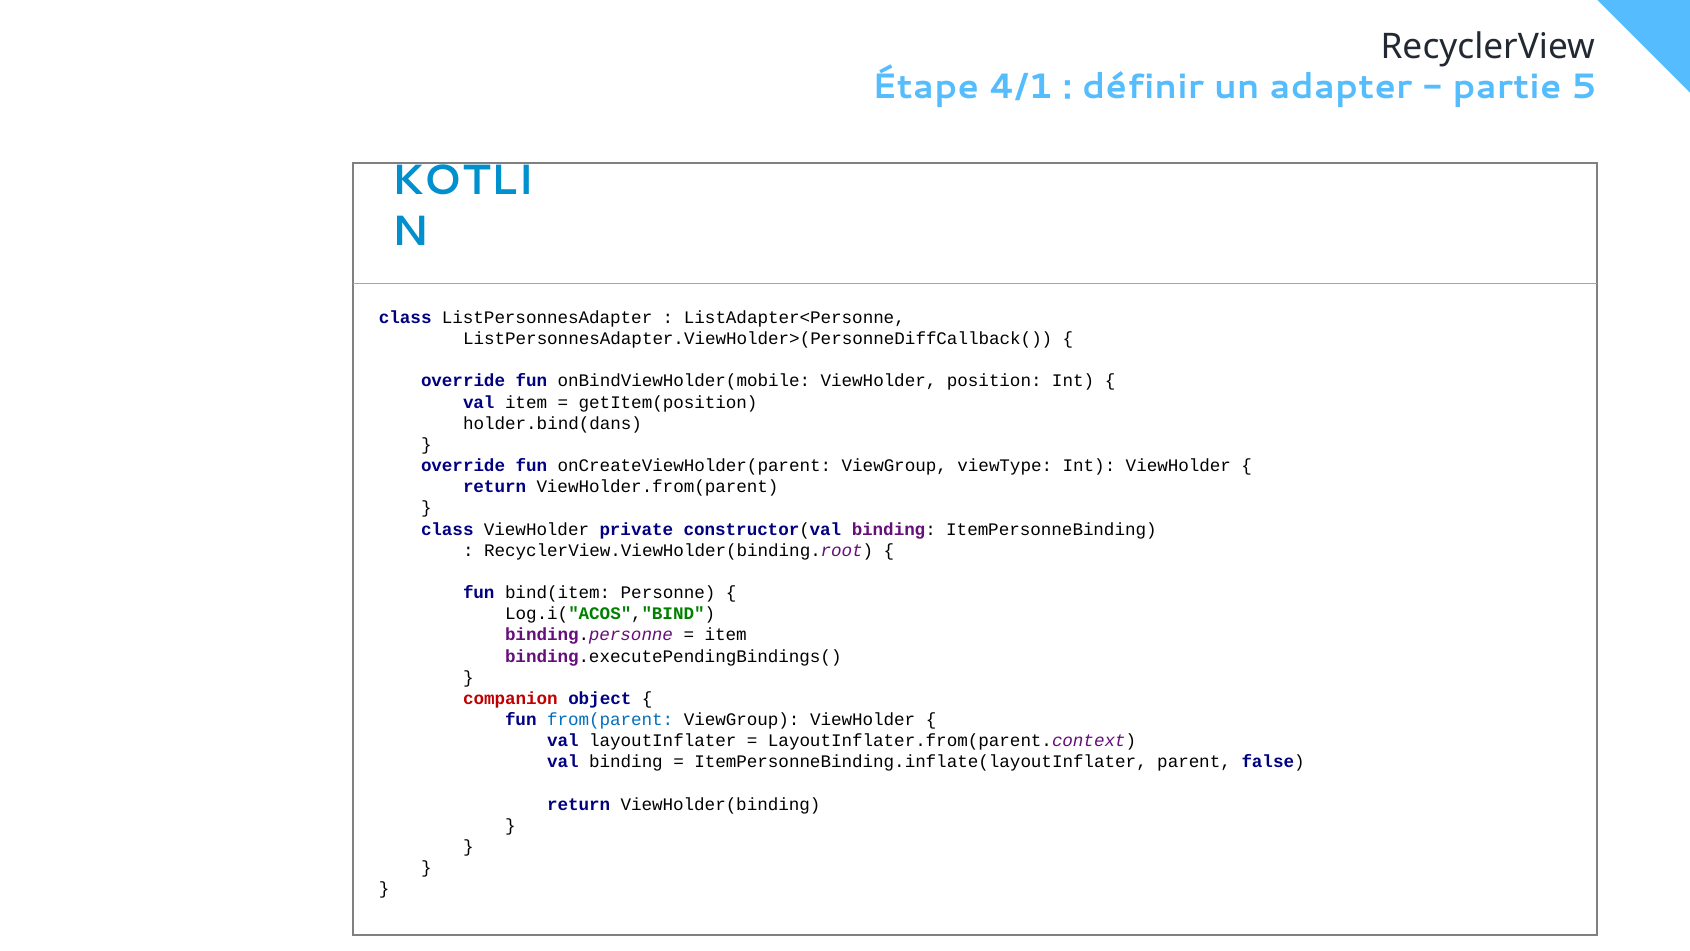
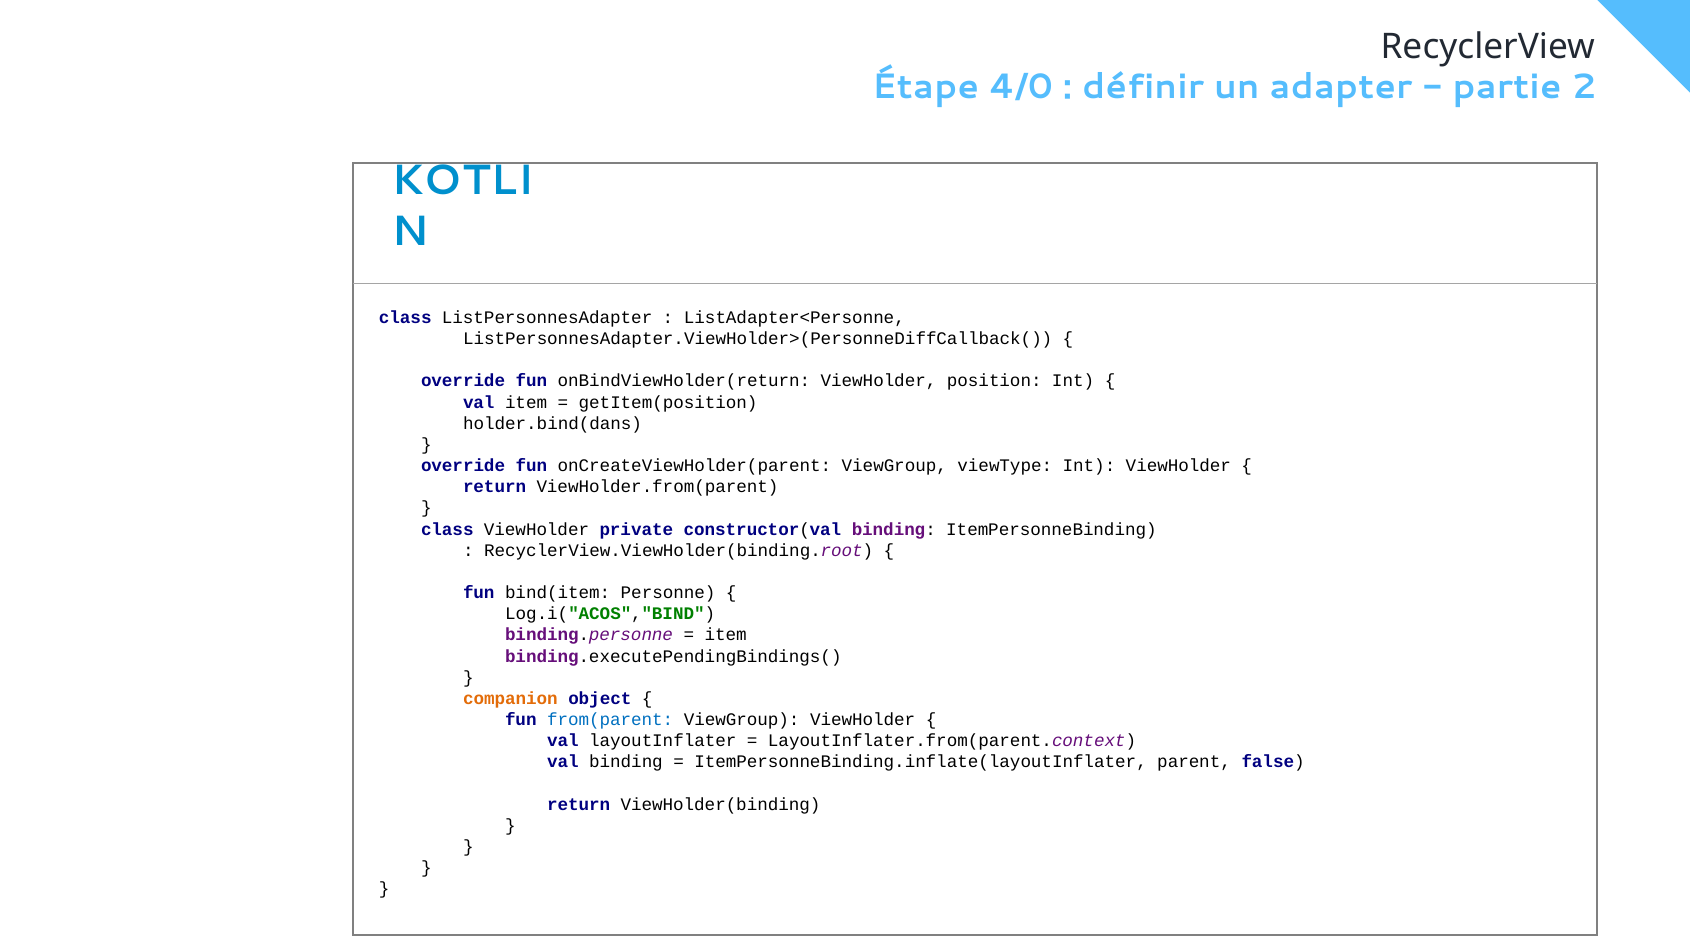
4/1: 4/1 -> 4/0
5: 5 -> 2
onBindViewHolder(mobile: onBindViewHolder(mobile -> onBindViewHolder(return
companion colour: red -> orange
